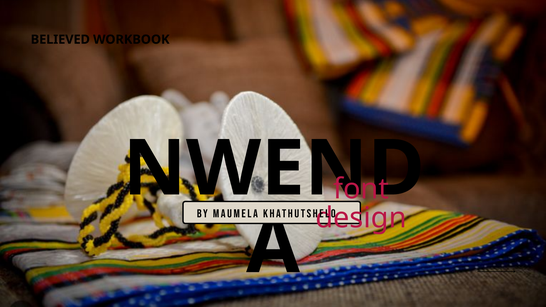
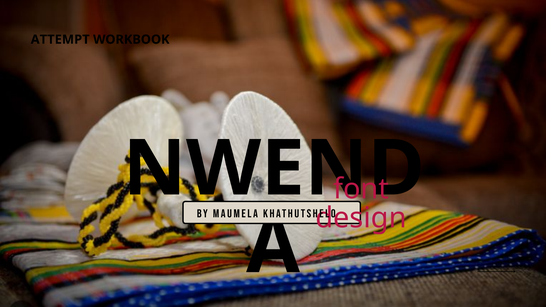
BELIEVED: BELIEVED -> ATTEMPT
